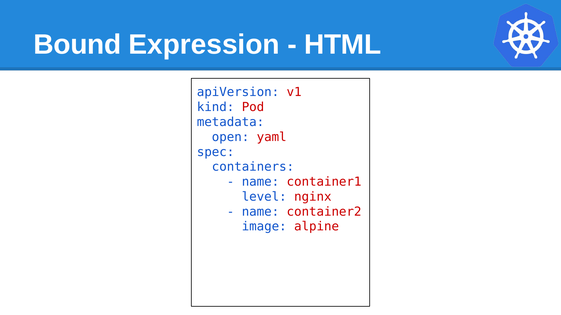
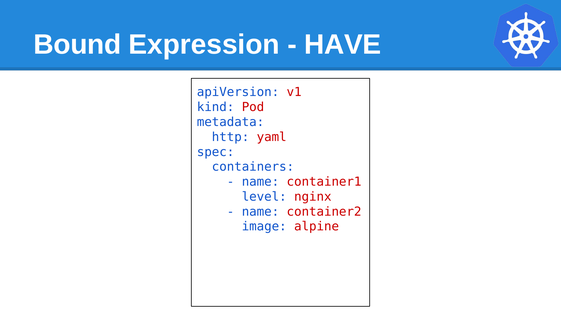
HTML: HTML -> HAVE
open: open -> http
